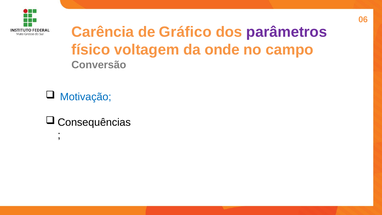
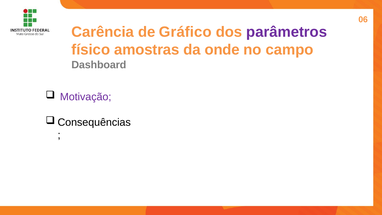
voltagem: voltagem -> amostras
Conversão: Conversão -> Dashboard
Motivação colour: blue -> purple
